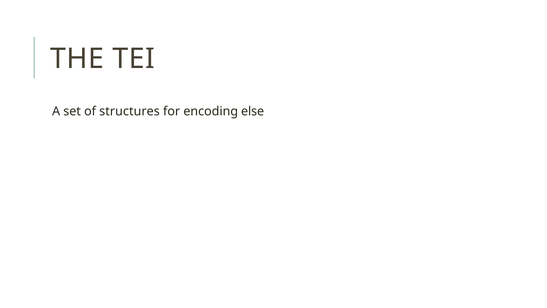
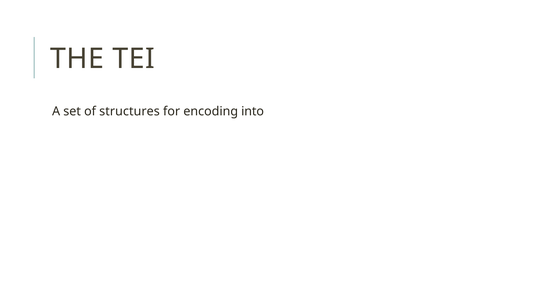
else: else -> into
